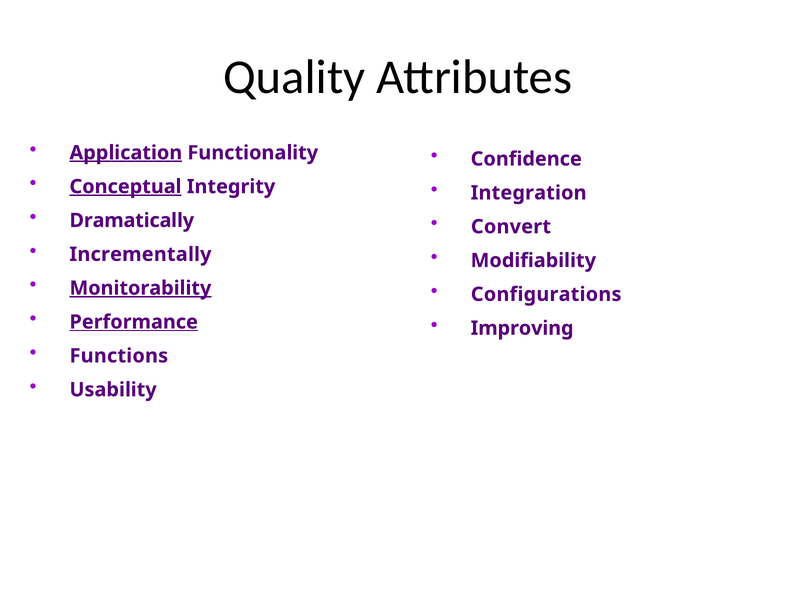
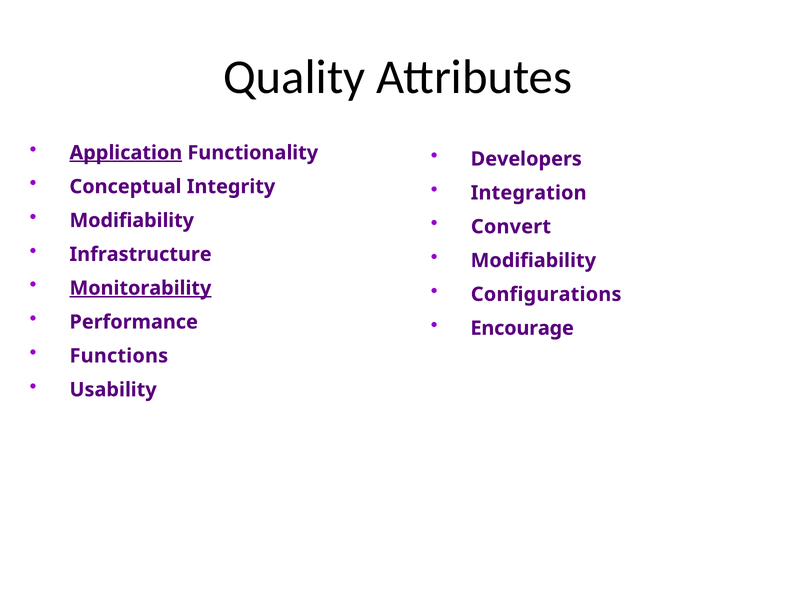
Confidence: Confidence -> Developers
Conceptual underline: present -> none
Dramatically at (132, 220): Dramatically -> Modifiability
Incrementally: Incrementally -> Infrastructure
Performance underline: present -> none
Improving: Improving -> Encourage
